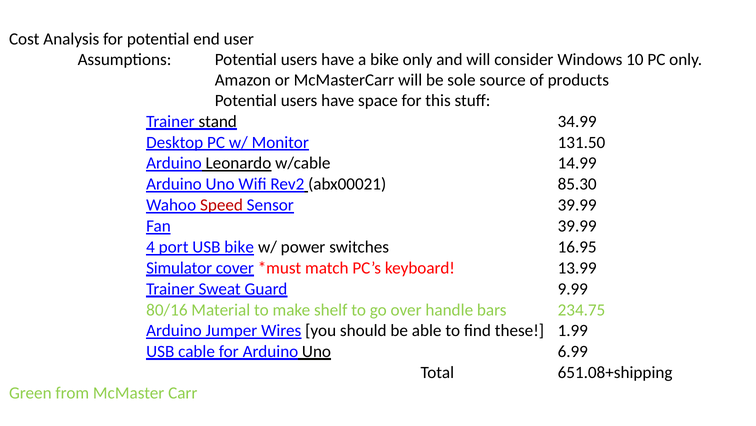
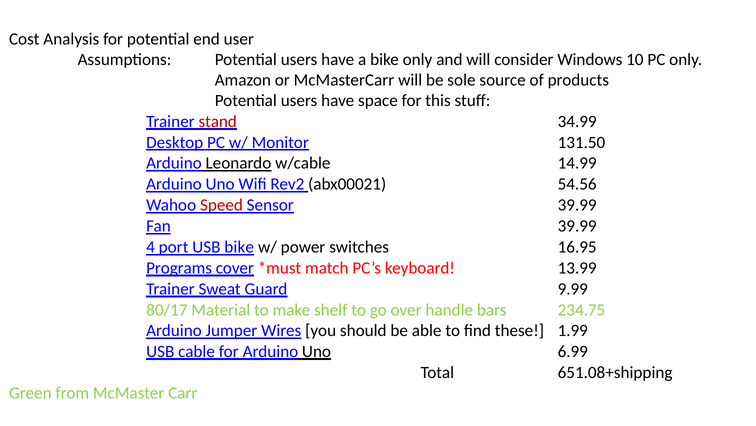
stand colour: black -> red
85.30: 85.30 -> 54.56
Simulator: Simulator -> Programs
80/16: 80/16 -> 80/17
